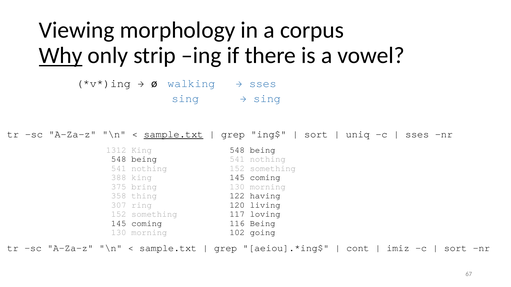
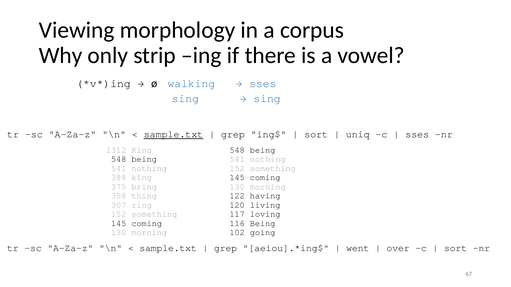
Why underline: present -> none
cont: cont -> went
imiz: imiz -> over
